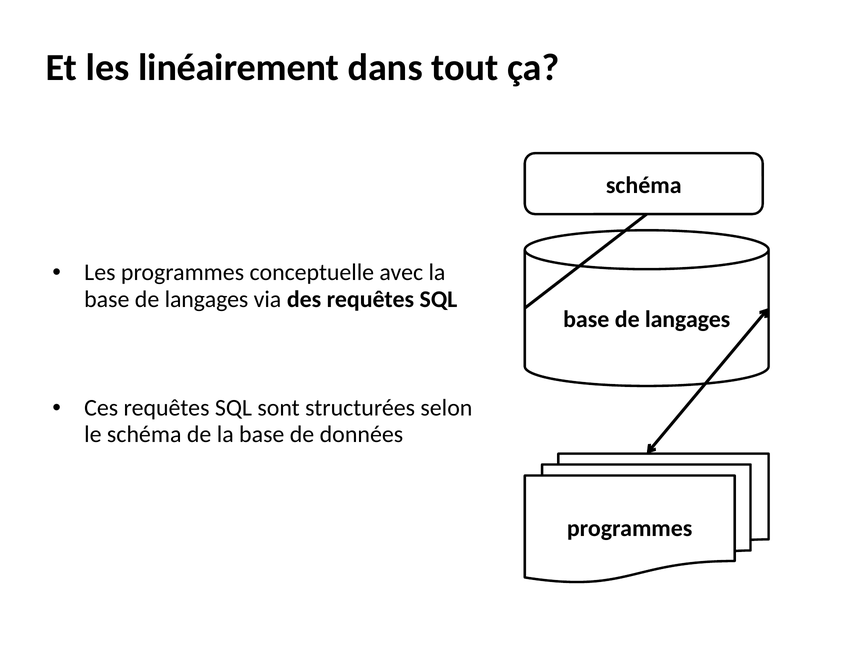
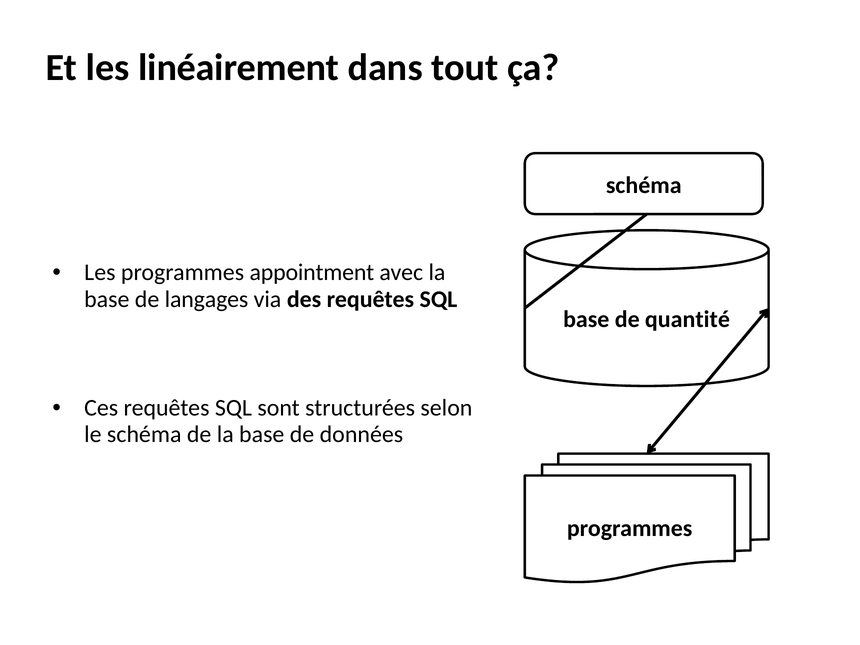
conceptuelle: conceptuelle -> appointment
langages at (688, 320): langages -> quantité
